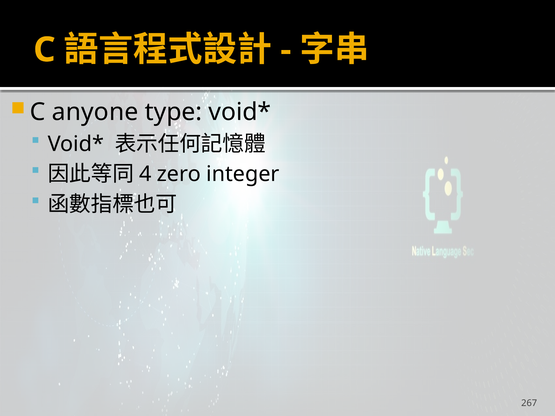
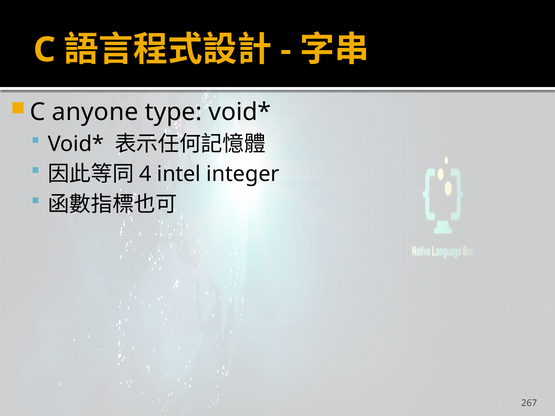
zero: zero -> intel
